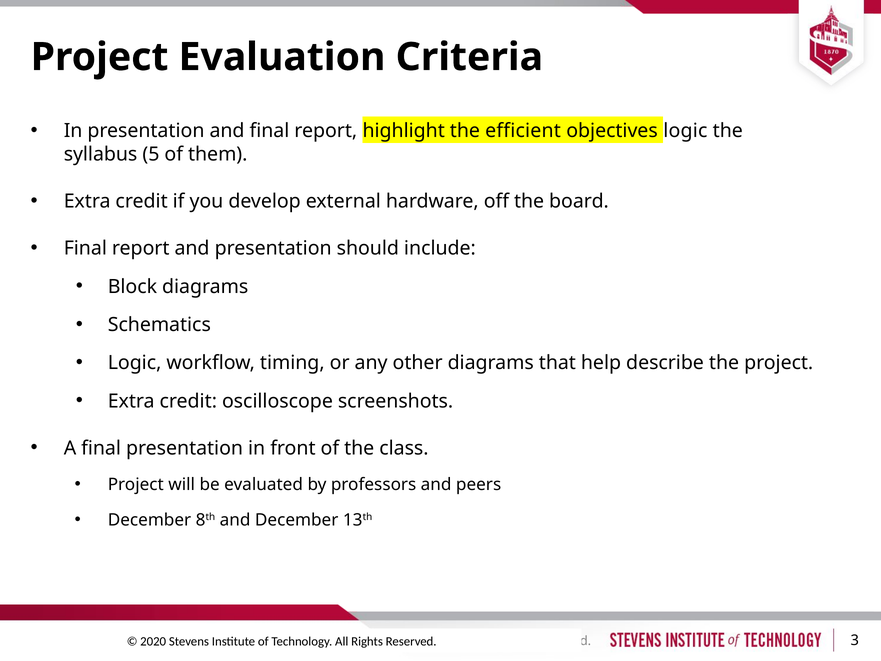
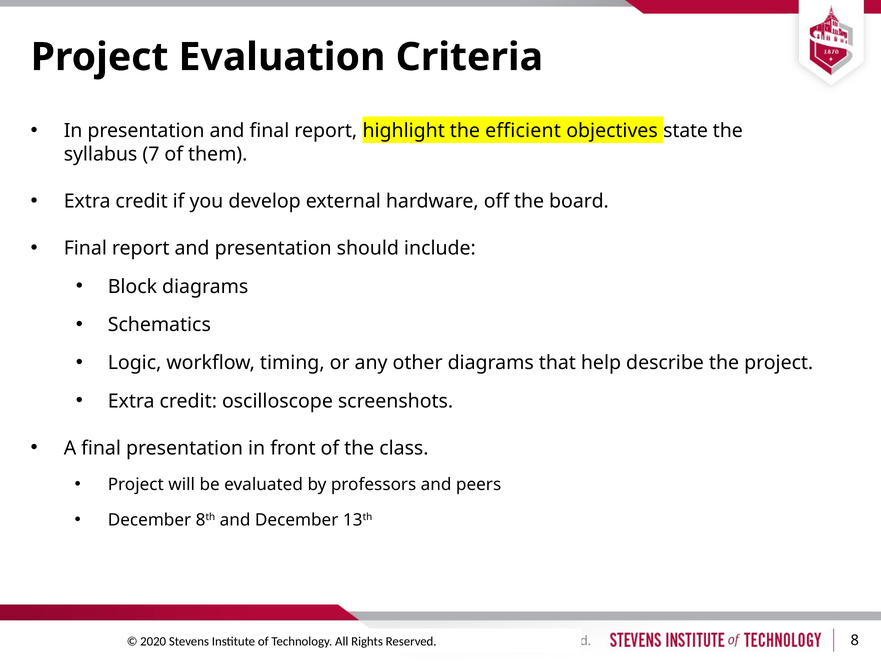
objectives logic: logic -> state
5: 5 -> 7
3: 3 -> 8
